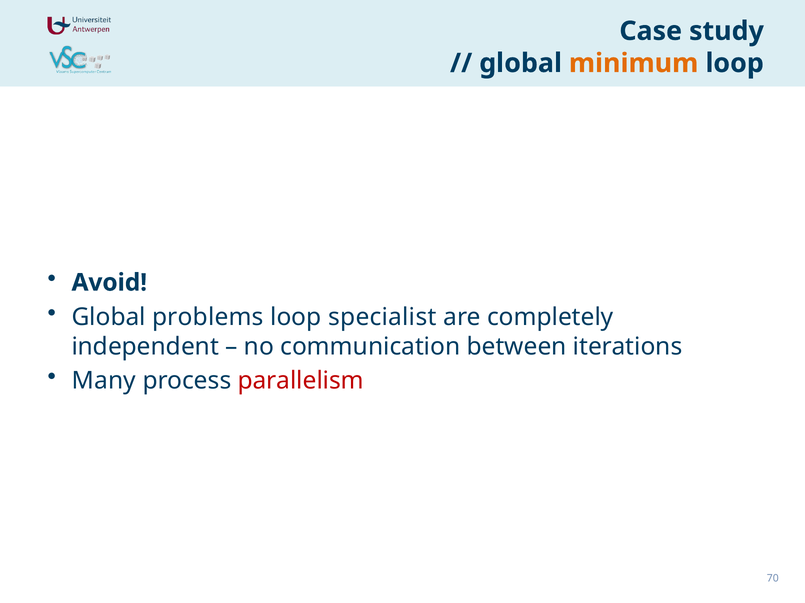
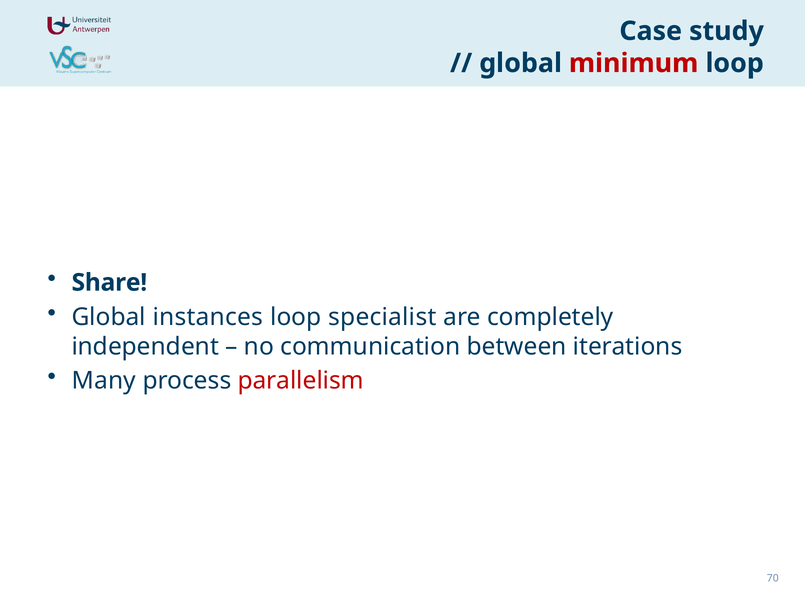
minimum colour: orange -> red
Avoid: Avoid -> Share
problems: problems -> instances
